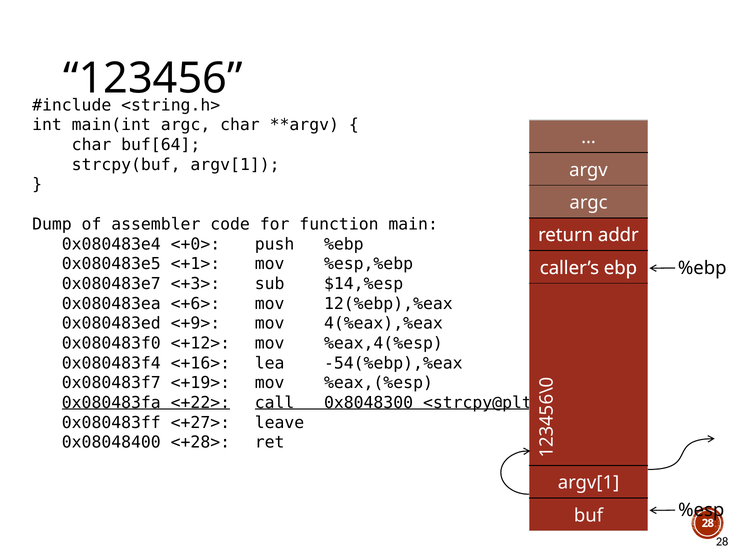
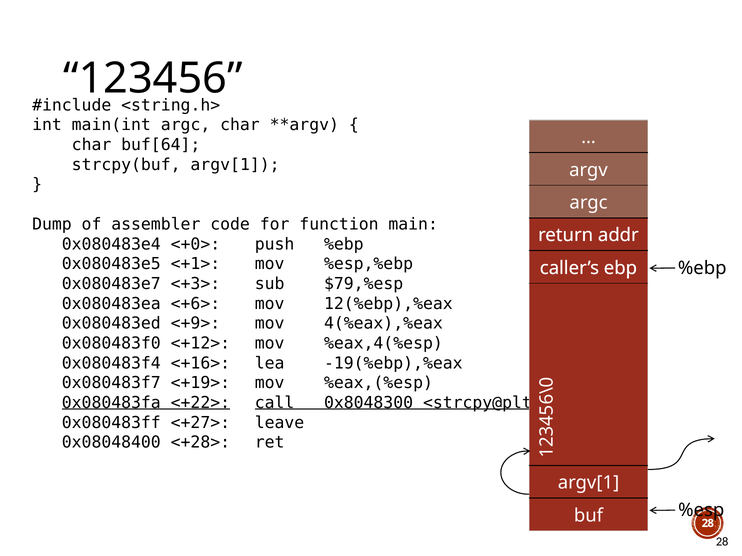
$14,%esp: $14,%esp -> $79,%esp
-54(%ebp),%eax: -54(%ebp),%eax -> -19(%ebp),%eax
